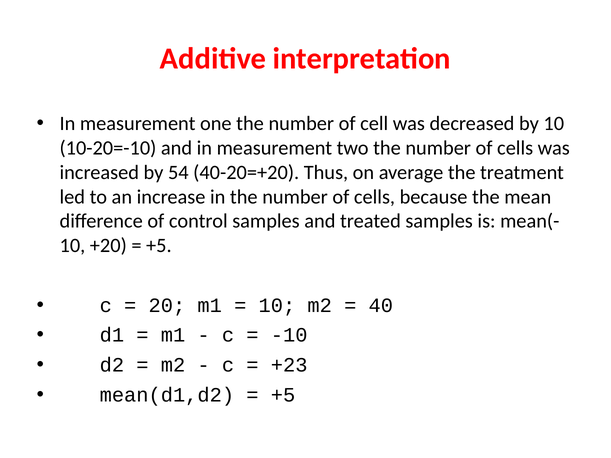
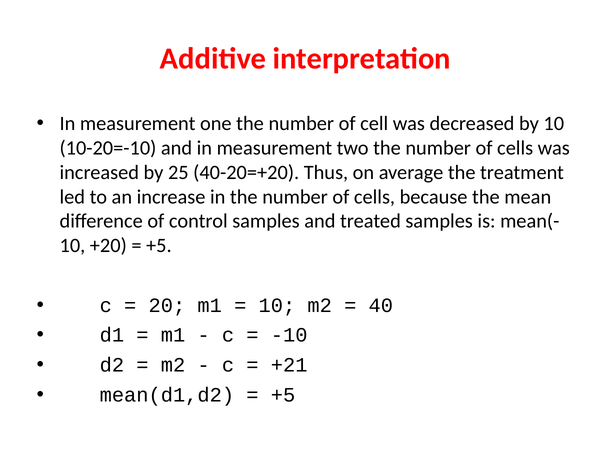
54: 54 -> 25
+23: +23 -> +21
